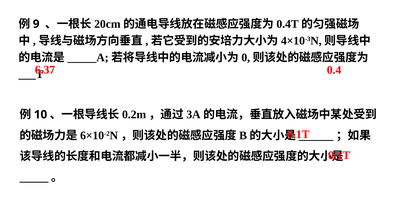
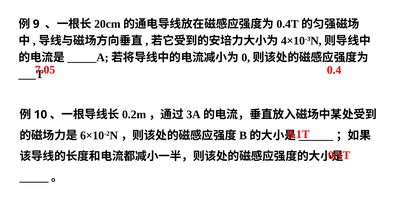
6.37: 6.37 -> 7.05
